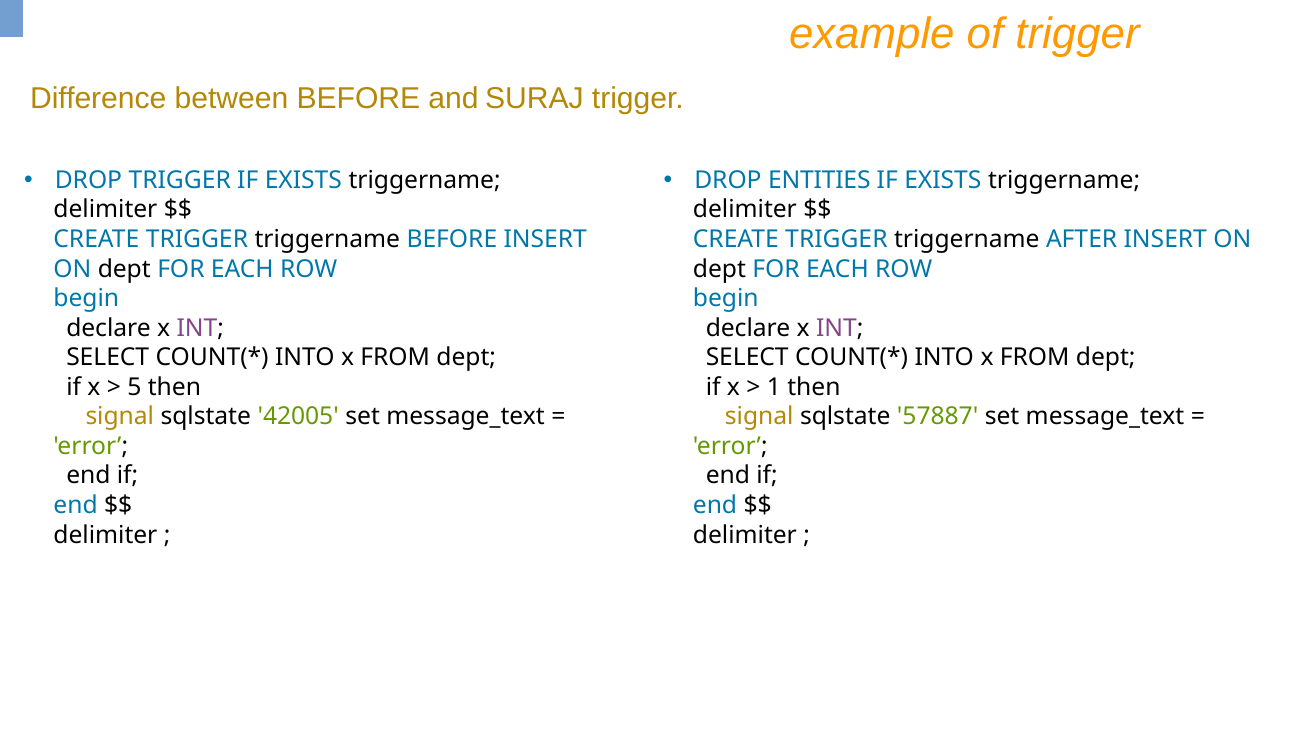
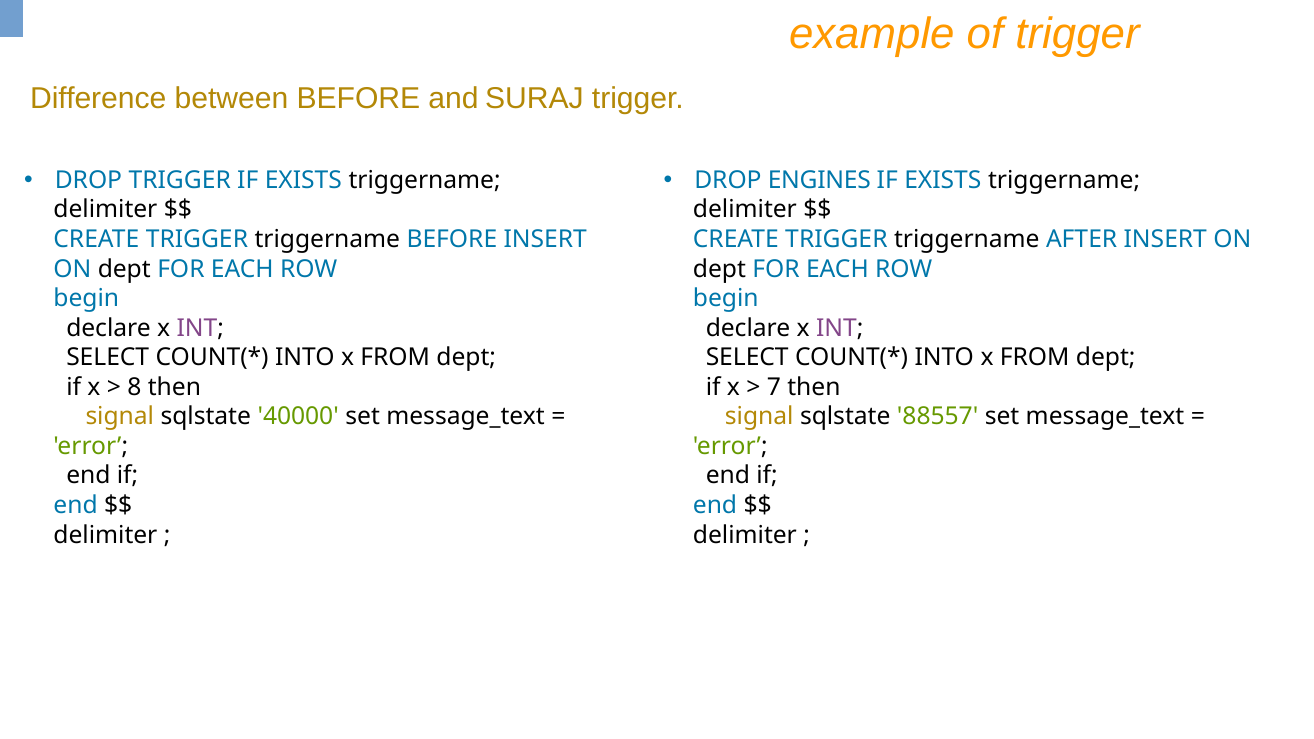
ENTITIES: ENTITIES -> ENGINES
5: 5 -> 8
1: 1 -> 7
42005: 42005 -> 40000
57887: 57887 -> 88557
